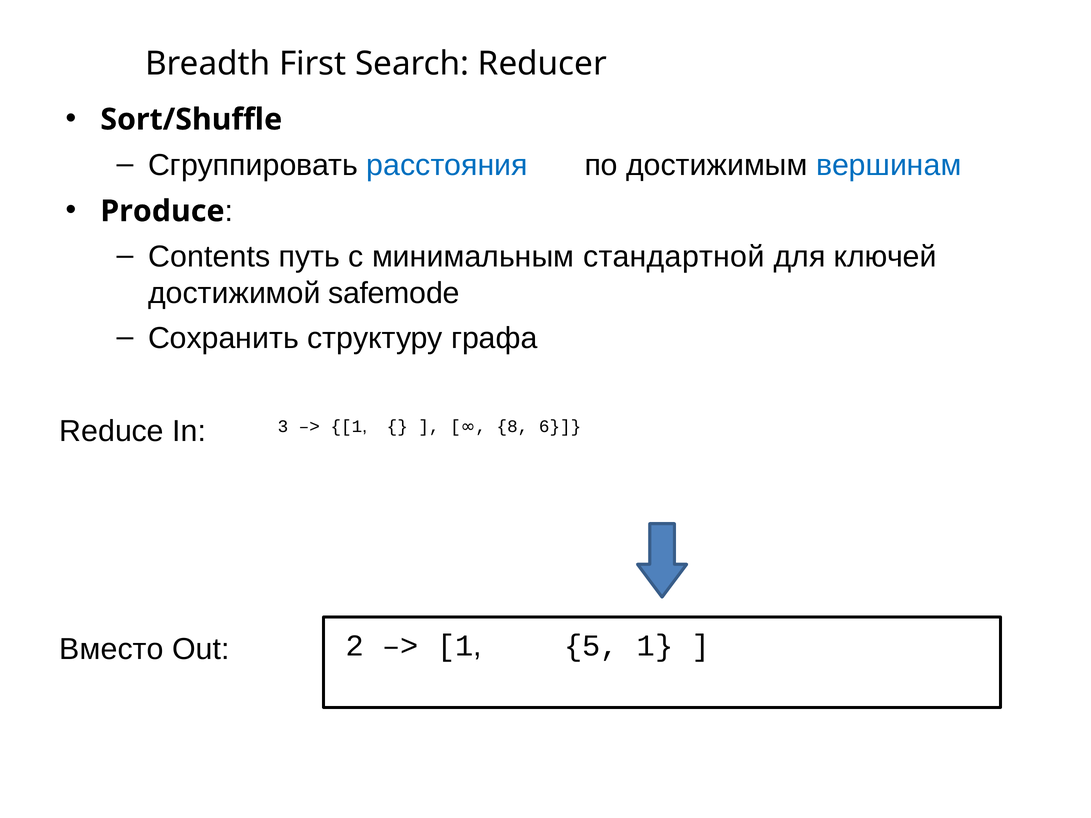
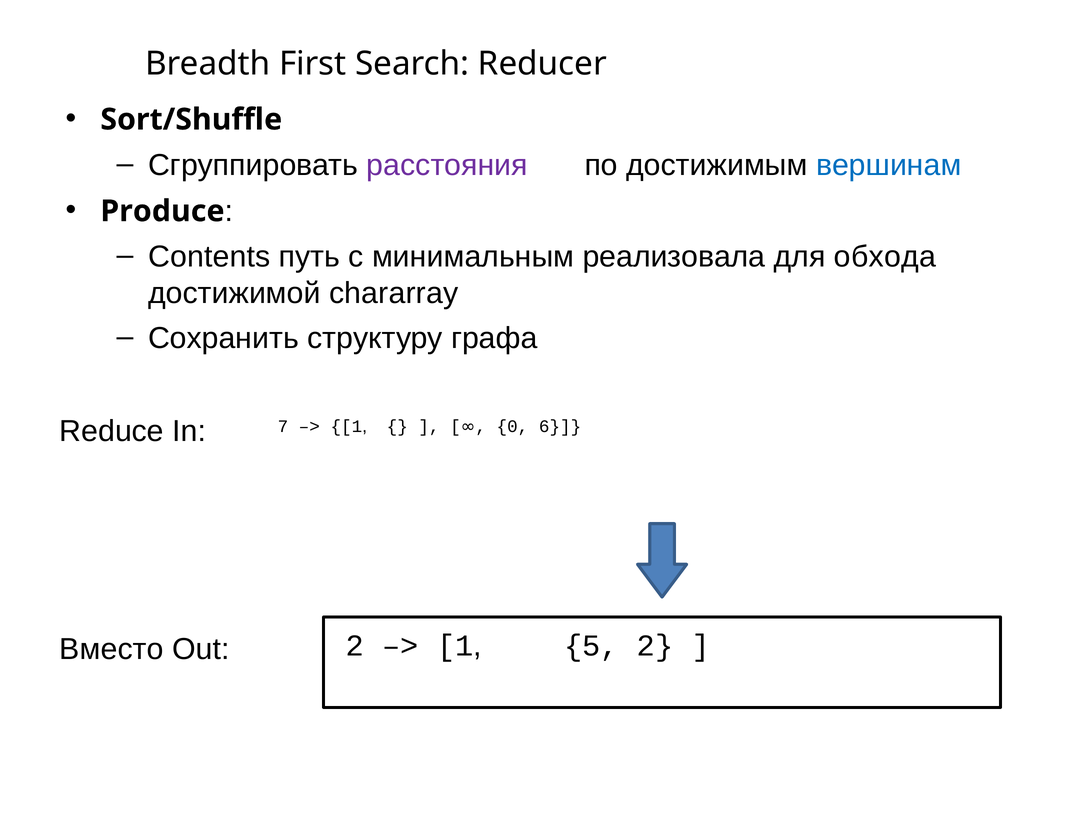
расстояния colour: blue -> purple
стандартной: стандартной -> реализовала
ключей: ключей -> обхода
safemode: safemode -> chararray
3: 3 -> 7
8: 8 -> 0
5 1: 1 -> 2
